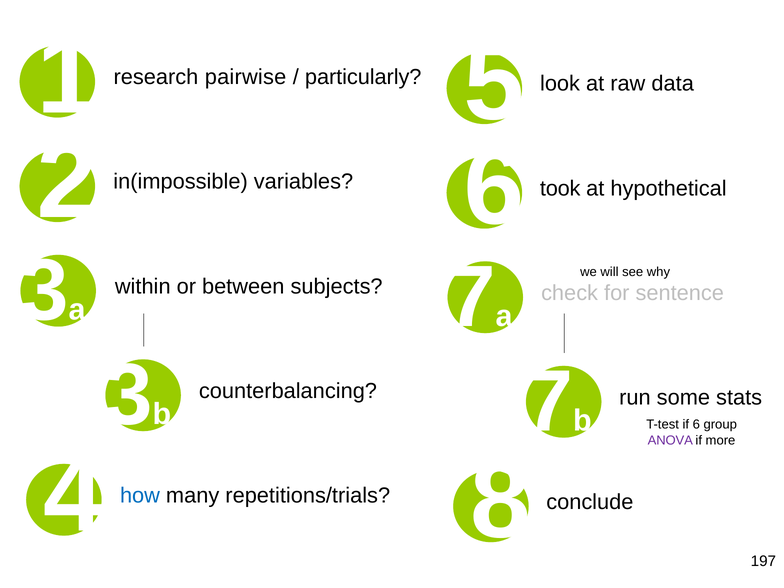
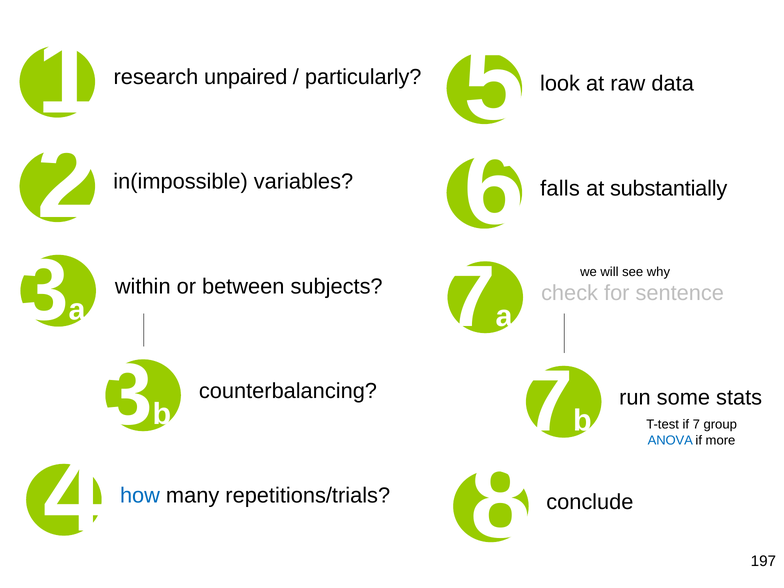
pairwise: pairwise -> unpaired
took: took -> falls
hypothetical: hypothetical -> substantially
if 6: 6 -> 7
ANOVA colour: purple -> blue
